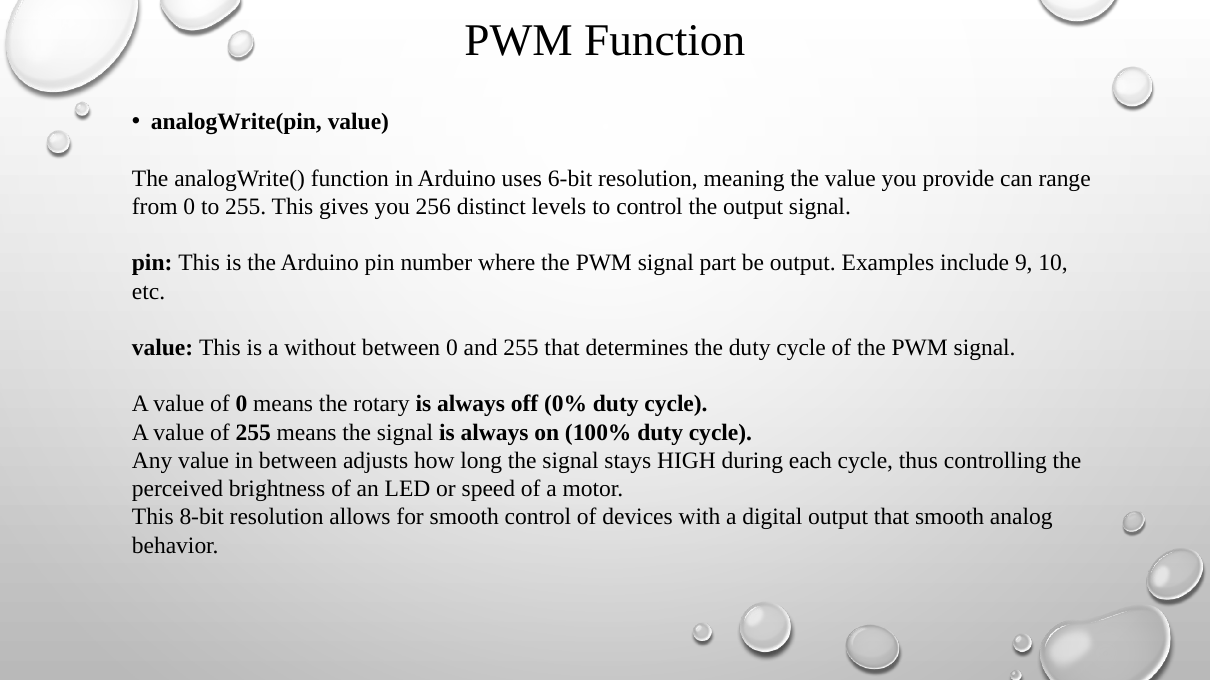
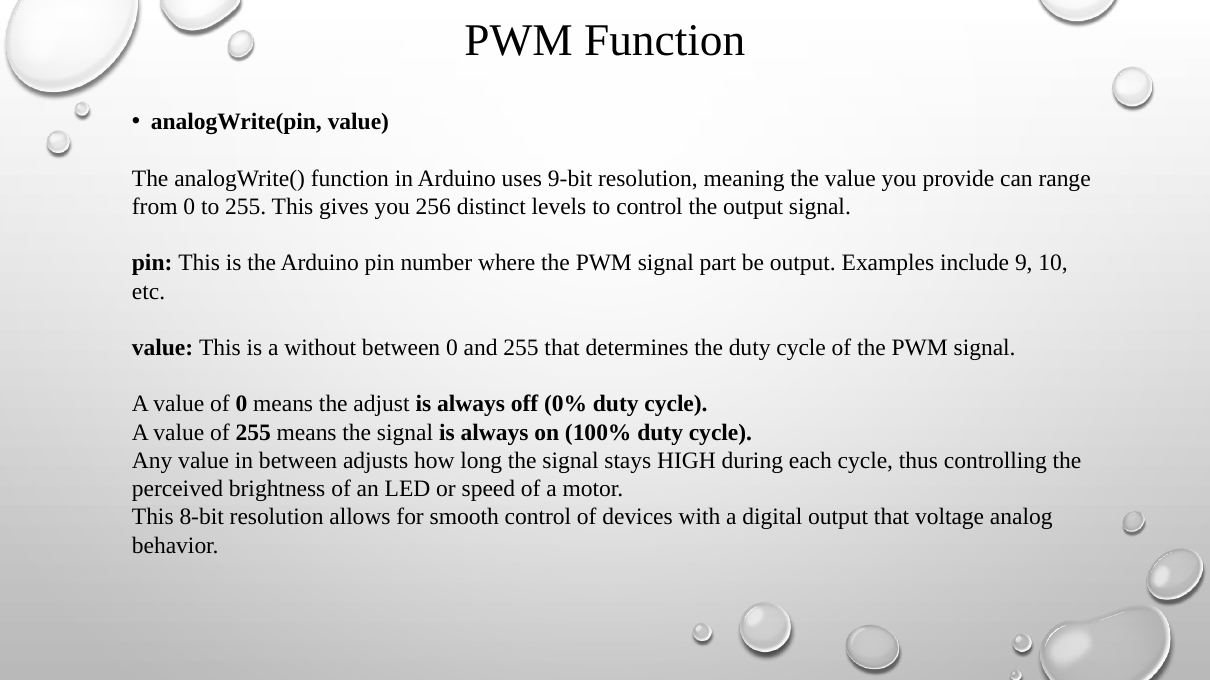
6-bit: 6-bit -> 9-bit
rotary: rotary -> adjust
that smooth: smooth -> voltage
